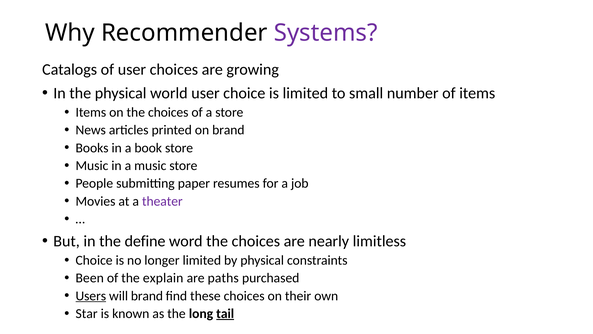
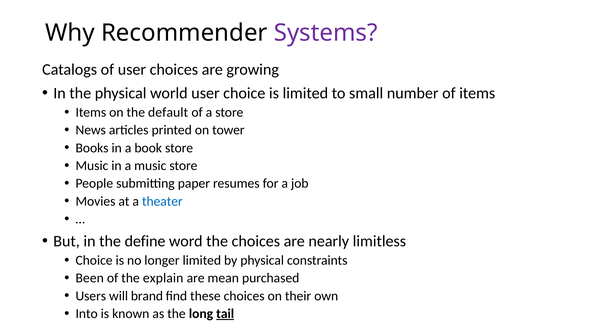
on the choices: choices -> default
on brand: brand -> tower
theater colour: purple -> blue
paths: paths -> mean
Users underline: present -> none
Star: Star -> Into
